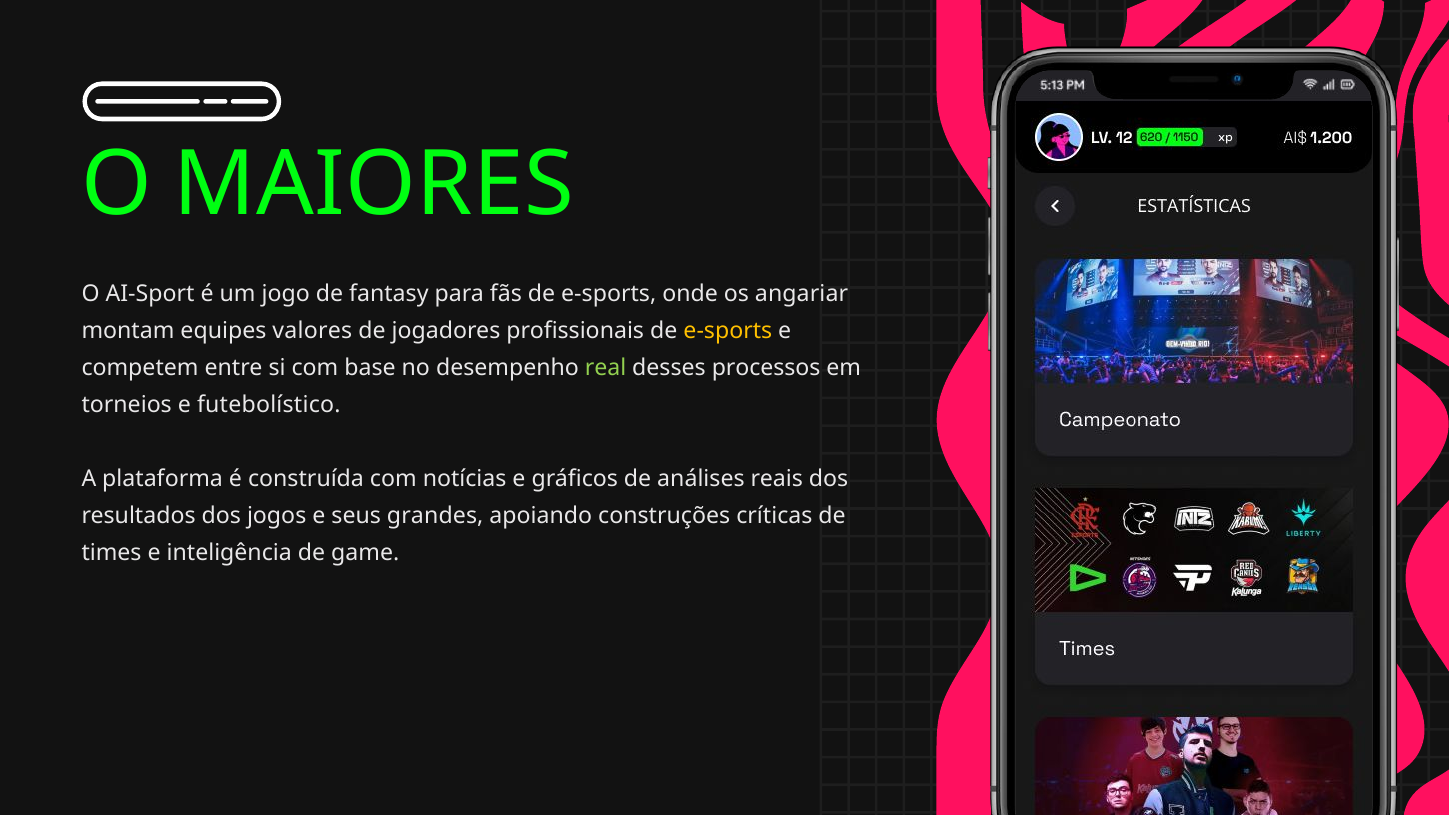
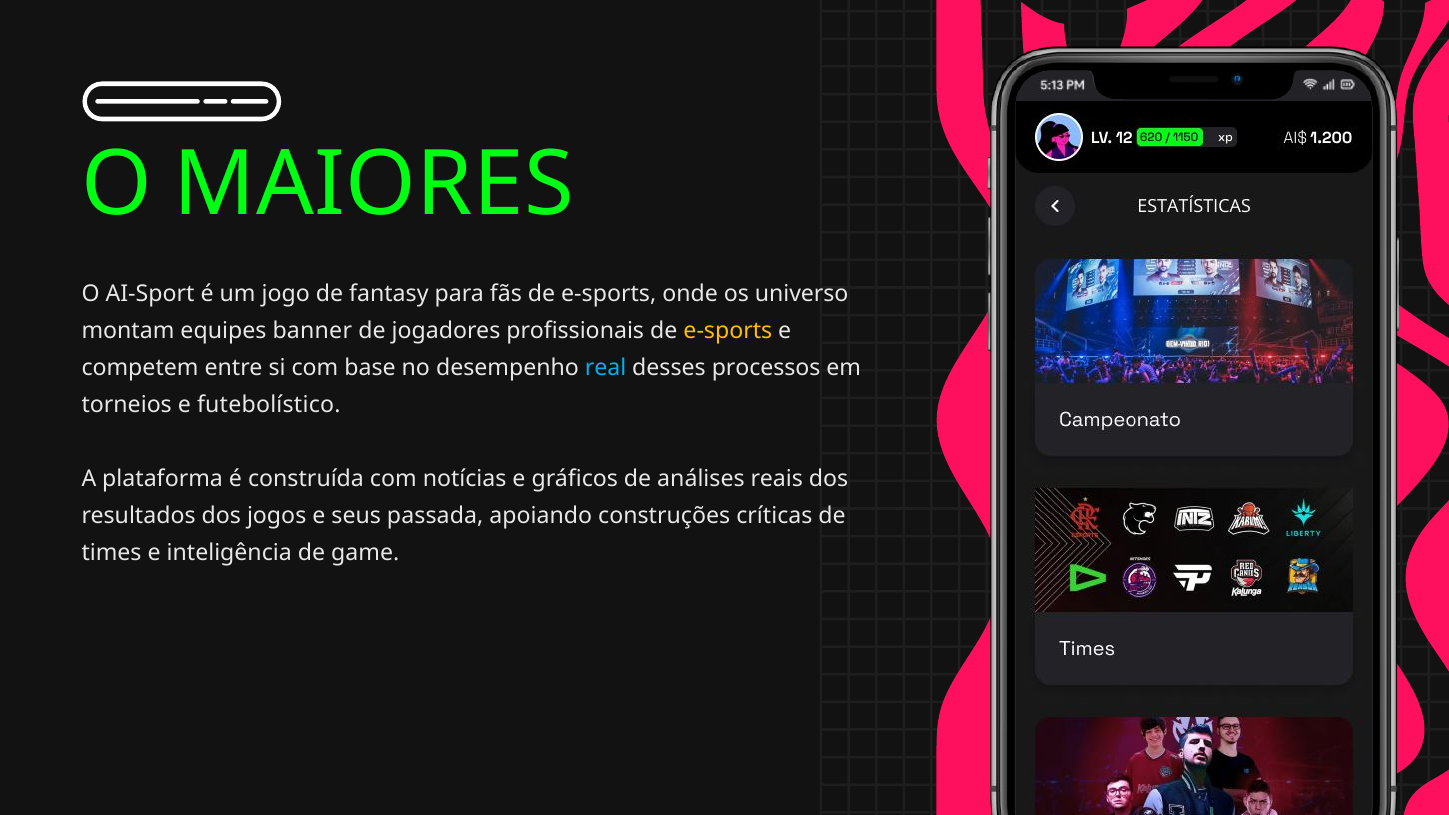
angariar: angariar -> universo
valores: valores -> banner
real colour: light green -> light blue
grandes: grandes -> passada
